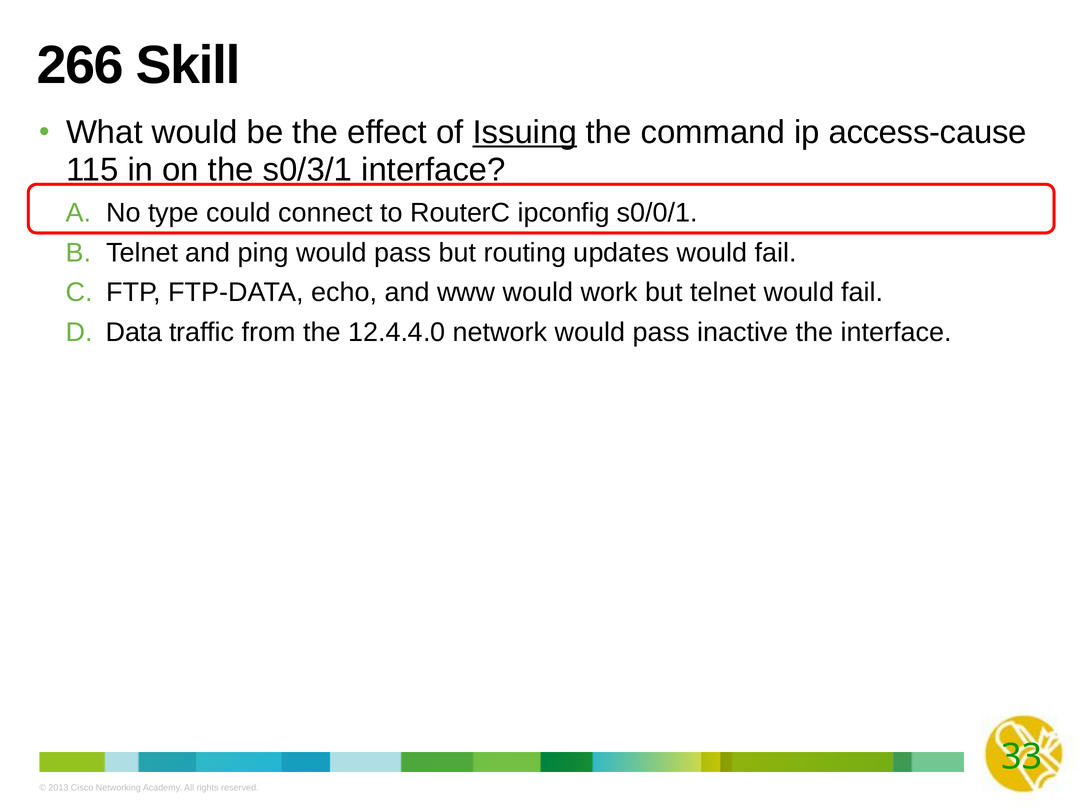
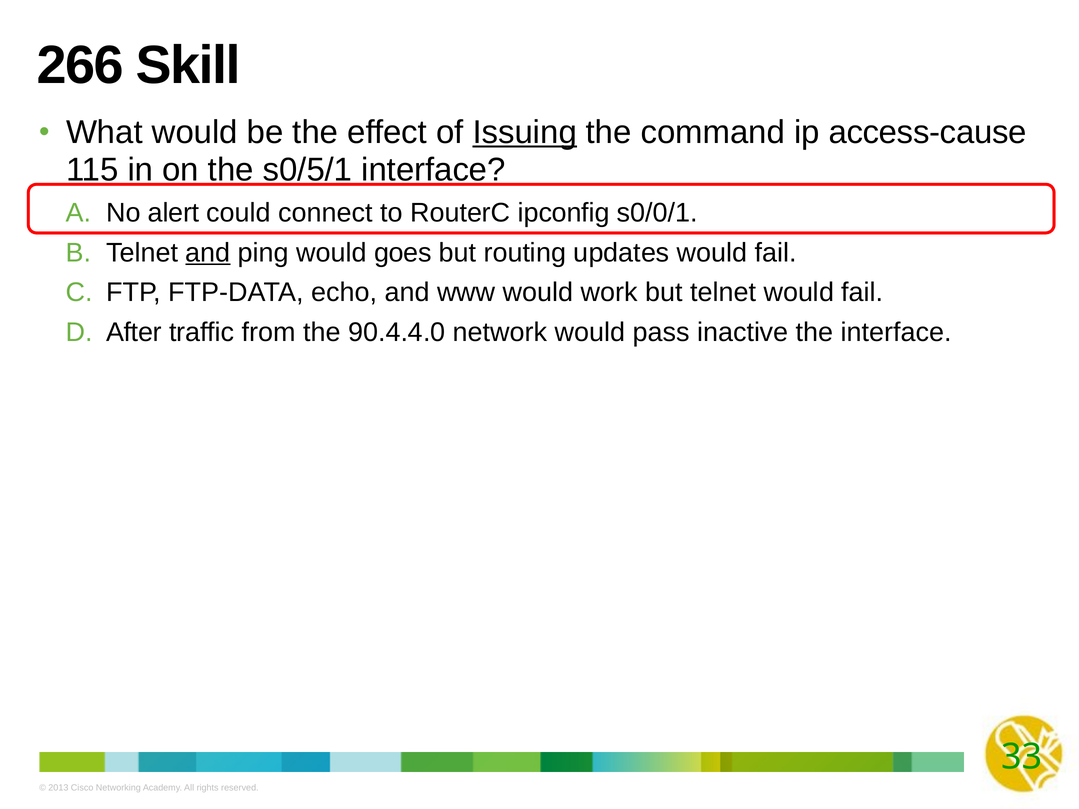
s0/3/1: s0/3/1 -> s0/5/1
type: type -> alert
and at (208, 253) underline: none -> present
ping would pass: pass -> goes
Data: Data -> After
12.4.4.0: 12.4.4.0 -> 90.4.4.0
